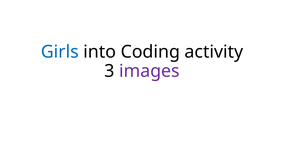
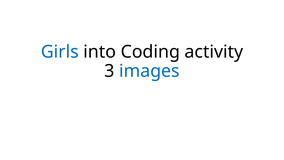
images colour: purple -> blue
